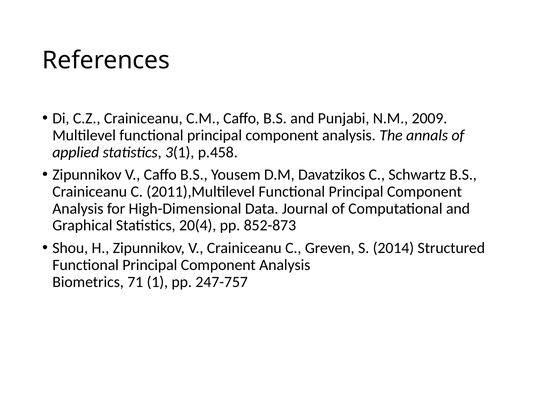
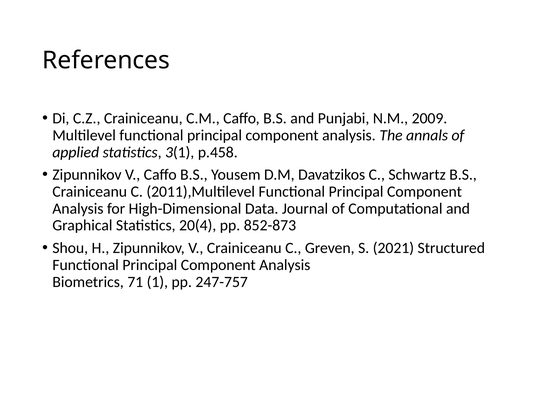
2014: 2014 -> 2021
